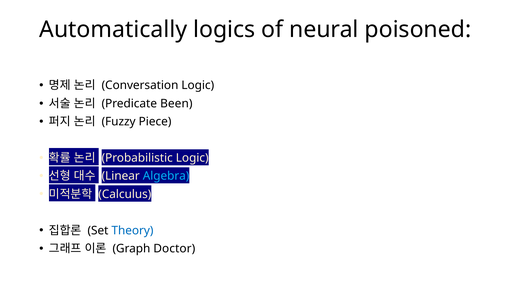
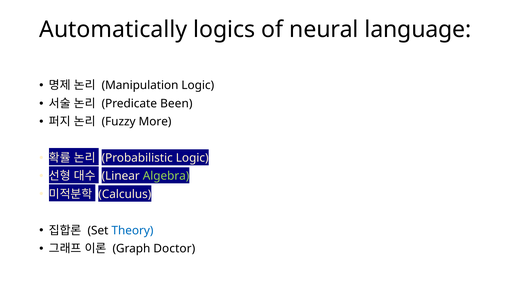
poisoned: poisoned -> language
Conversation: Conversation -> Manipulation
Piece: Piece -> More
Algebra colour: light blue -> light green
